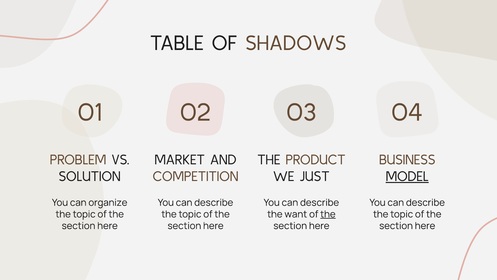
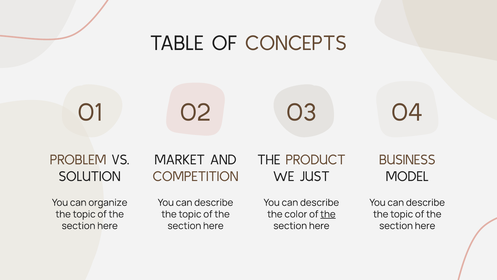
SHADOWS: SHADOWS -> CONCEPTS
MODEL underline: present -> none
want: want -> color
